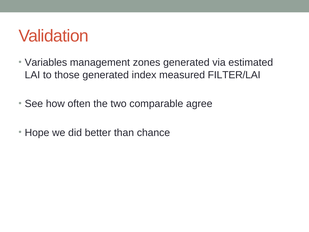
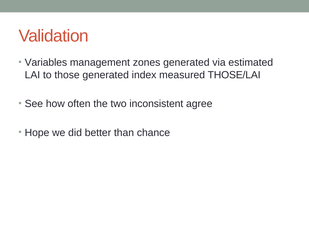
FILTER/LAI: FILTER/LAI -> THOSE/LAI
comparable: comparable -> inconsistent
